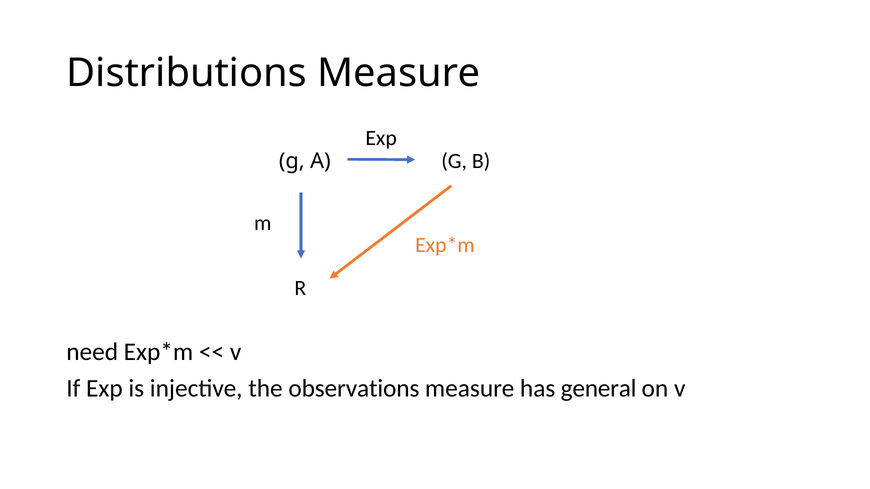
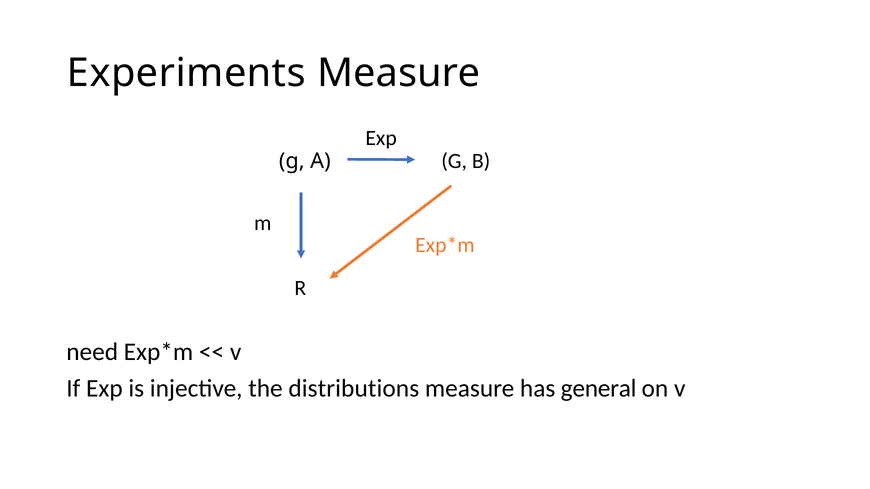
Distributions: Distributions -> Experiments
observations: observations -> distributions
